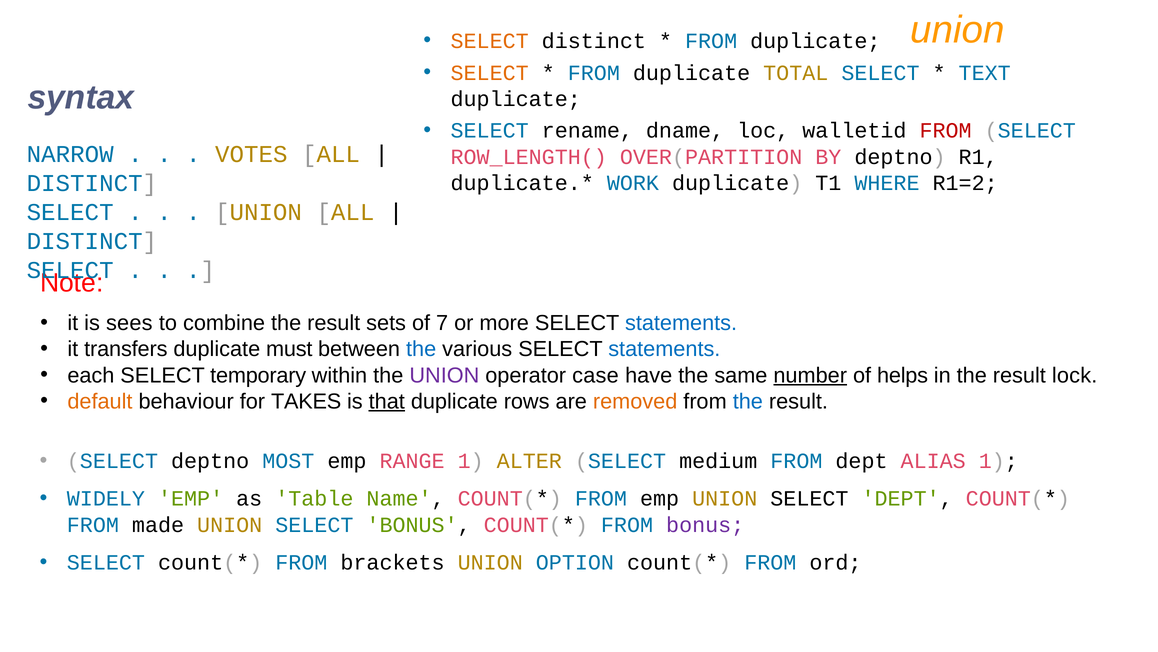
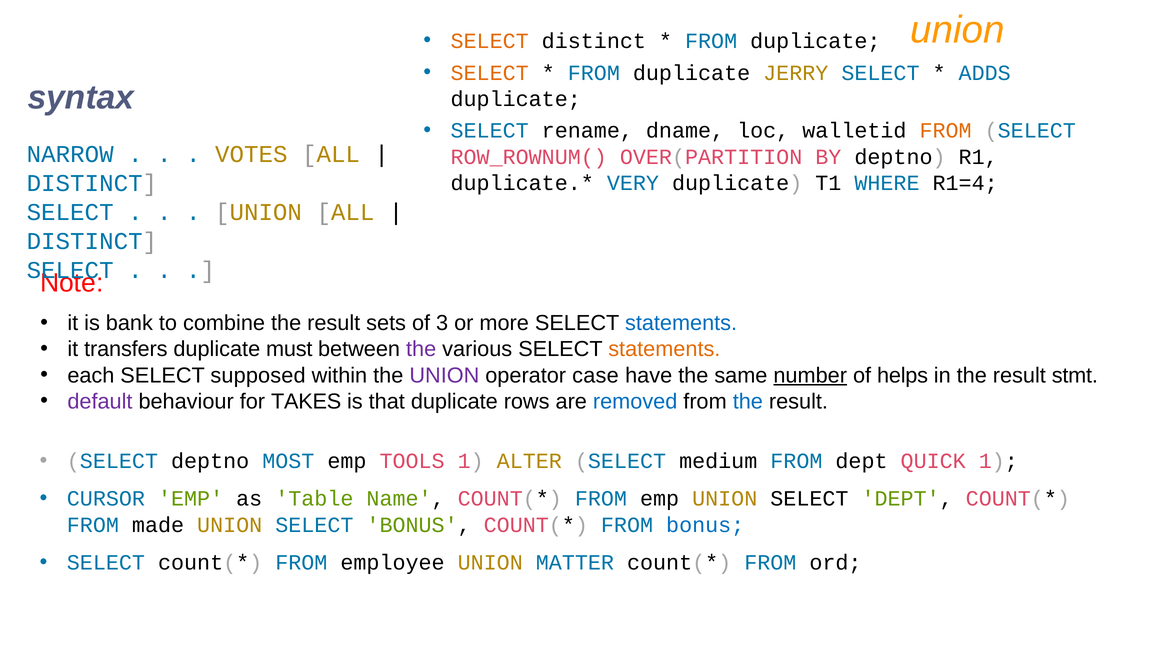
TOTAL: TOTAL -> JERRY
TEXT: TEXT -> ADDS
FROM at (946, 131) colour: red -> orange
ROW_LENGTH(: ROW_LENGTH( -> ROW_ROWNUM(
WORK: WORK -> VERY
R1=2: R1=2 -> R1=4
sees: sees -> bank
7: 7 -> 3
the at (421, 349) colour: blue -> purple
statements at (664, 349) colour: blue -> orange
temporary: temporary -> supposed
lock: lock -> stmt
default colour: orange -> purple
that underline: present -> none
removed colour: orange -> blue
RANGE: RANGE -> TOOLS
ALIAS: ALIAS -> QUICK
WIDELY: WIDELY -> CURSOR
bonus at (705, 524) colour: purple -> blue
brackets: brackets -> employee
OPTION: OPTION -> MATTER
